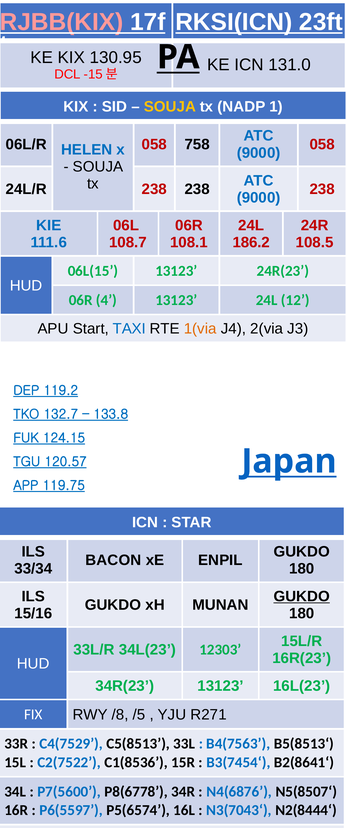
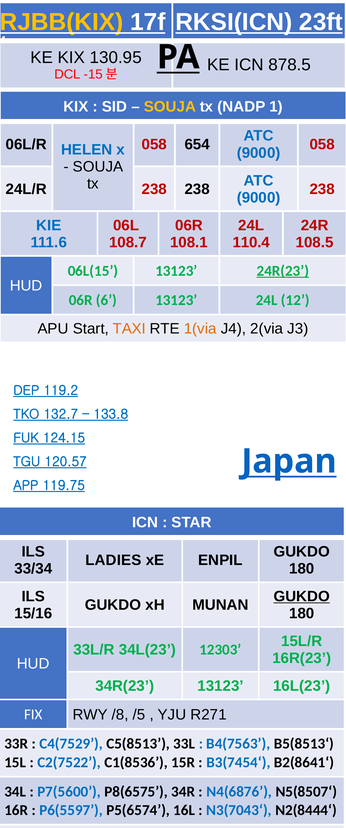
RJBB(KIX colour: pink -> yellow
131.0: 131.0 -> 878.5
758: 758 -> 654
186.2: 186.2 -> 110.4
24R(23 underline: none -> present
4: 4 -> 6
TAXI at (129, 329) colour: blue -> orange
BACON: BACON -> LADIES
P8(6778: P8(6778 -> P8(6575
